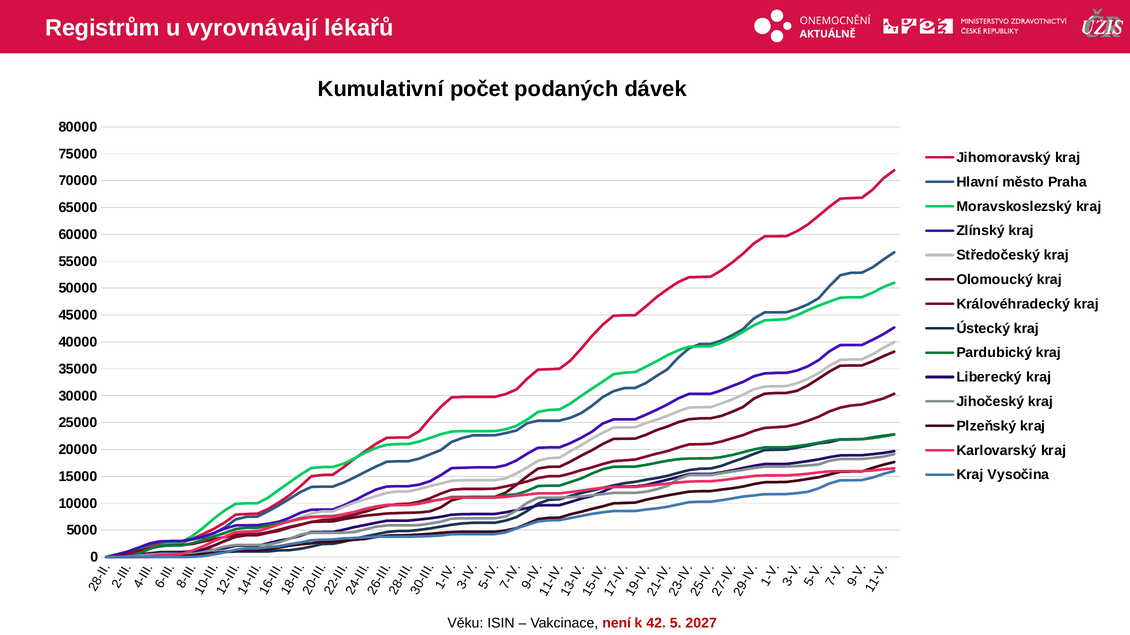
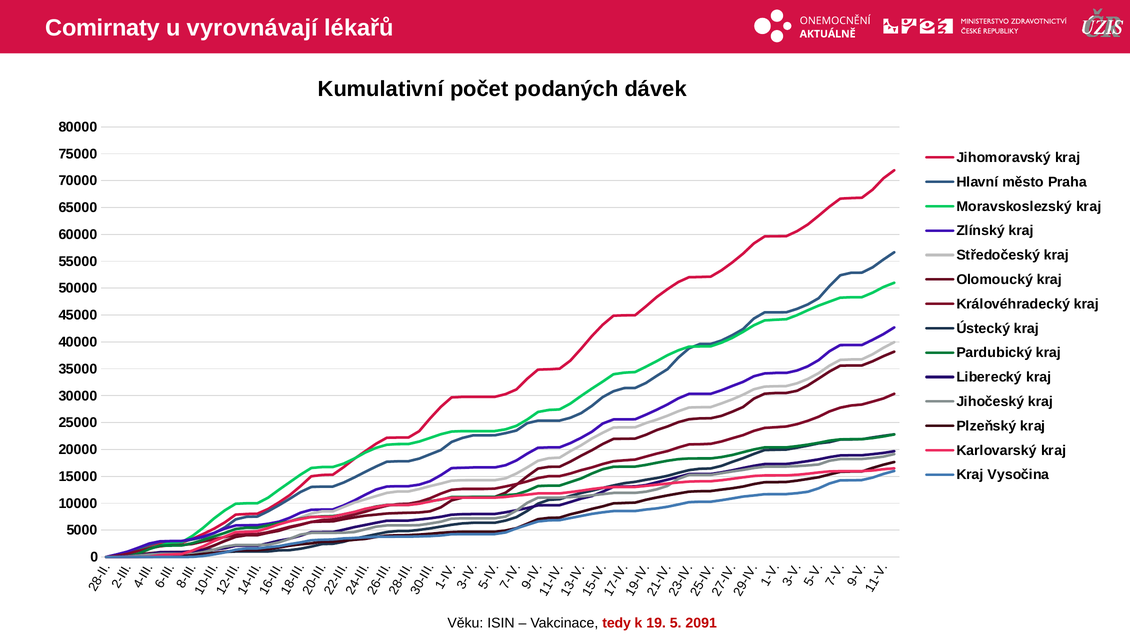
Registrům: Registrům -> Comirnaty
není: není -> tedy
42: 42 -> 19
2027: 2027 -> 2091
